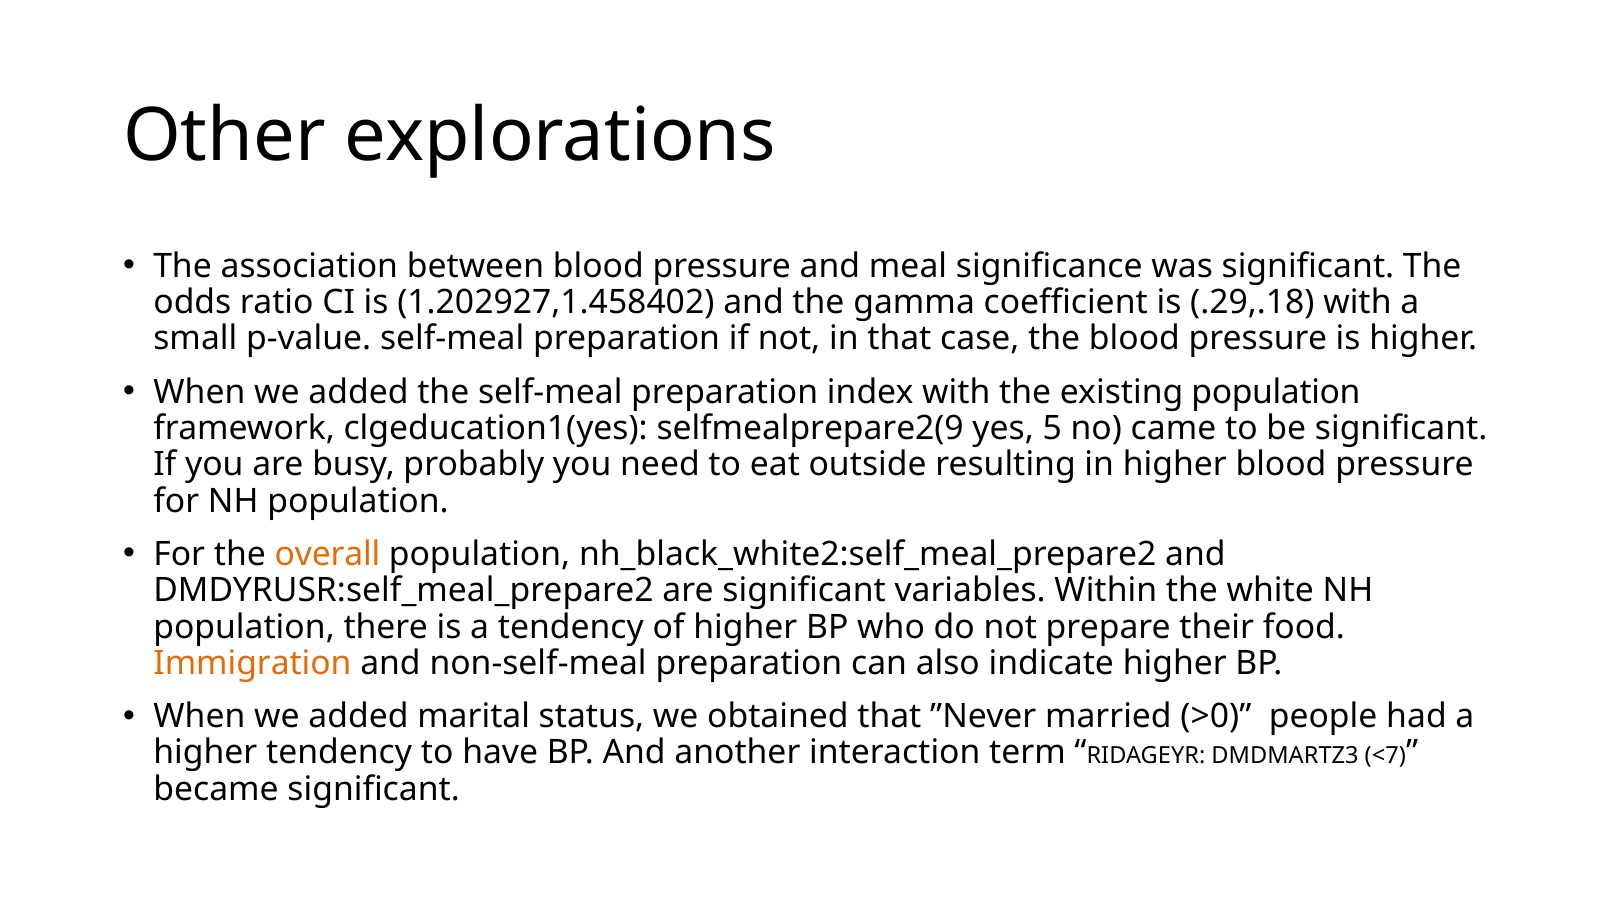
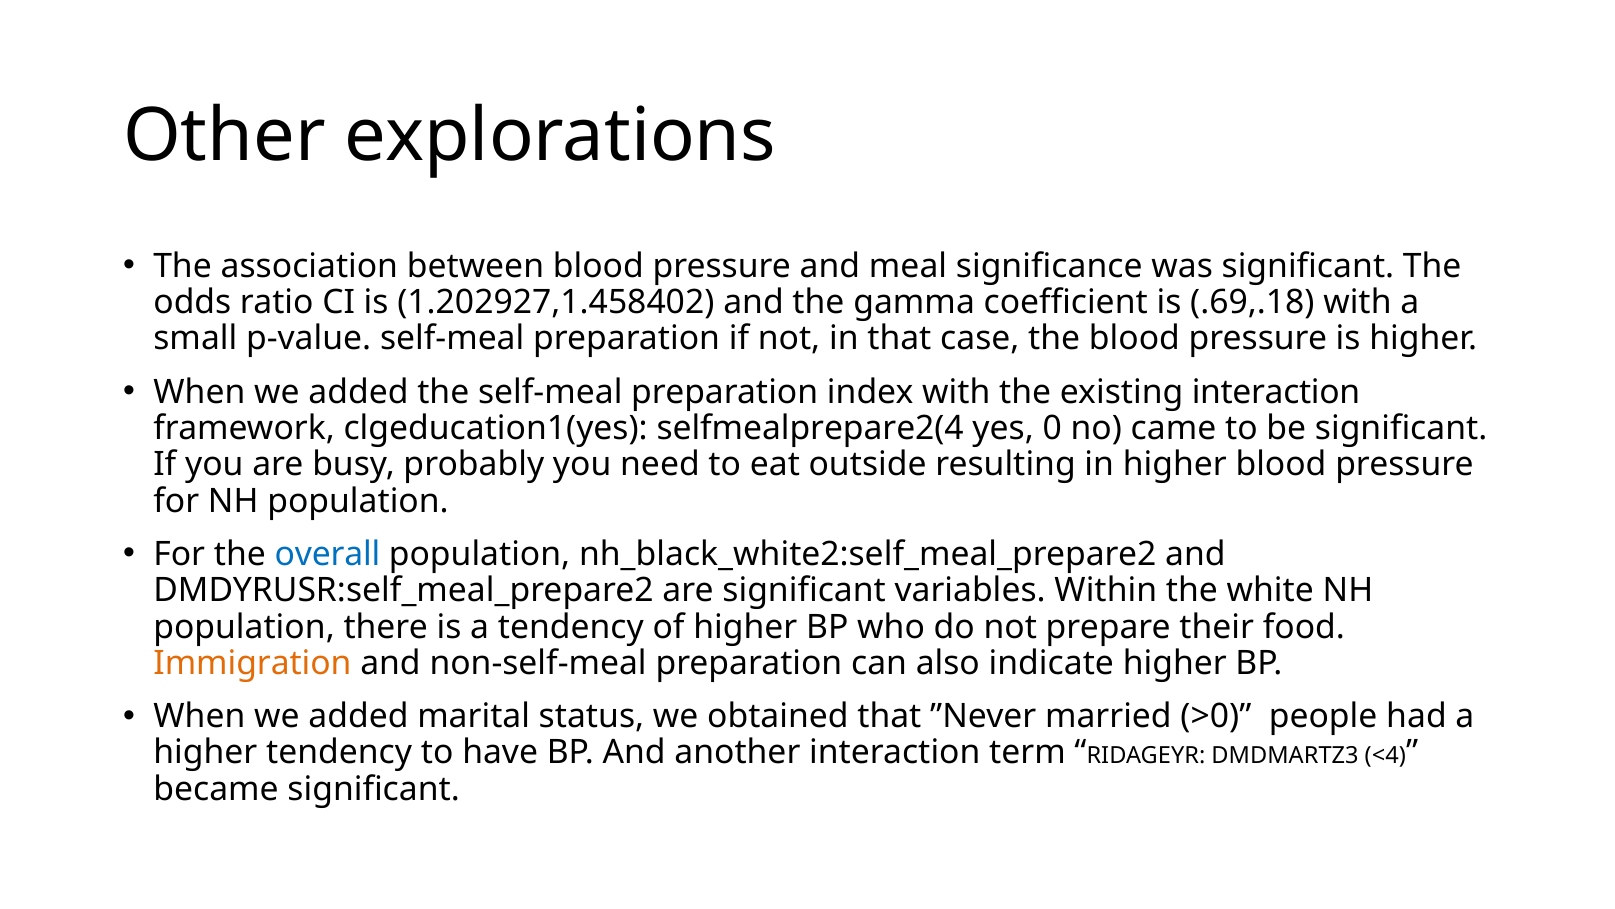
.29,.18: .29,.18 -> .69,.18
existing population: population -> interaction
selfmealprepare2(9: selfmealprepare2(9 -> selfmealprepare2(4
5: 5 -> 0
overall colour: orange -> blue
<7: <7 -> <4
